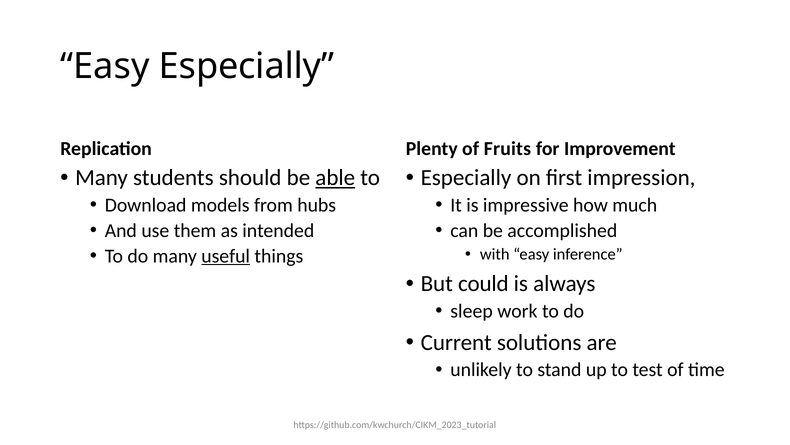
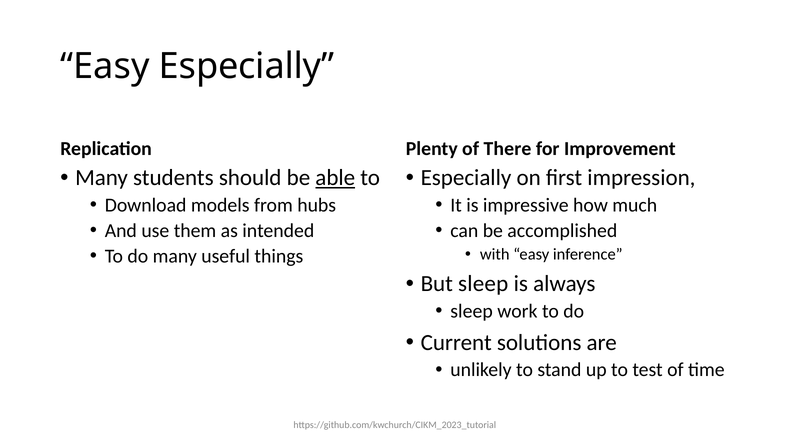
Fruits: Fruits -> There
useful underline: present -> none
But could: could -> sleep
